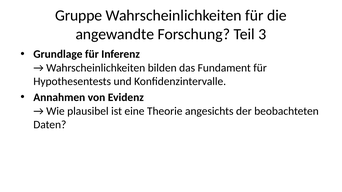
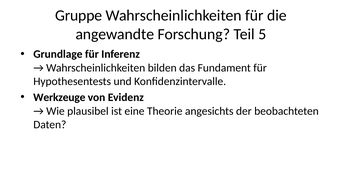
3: 3 -> 5
Annahmen: Annahmen -> Werkzeuge
